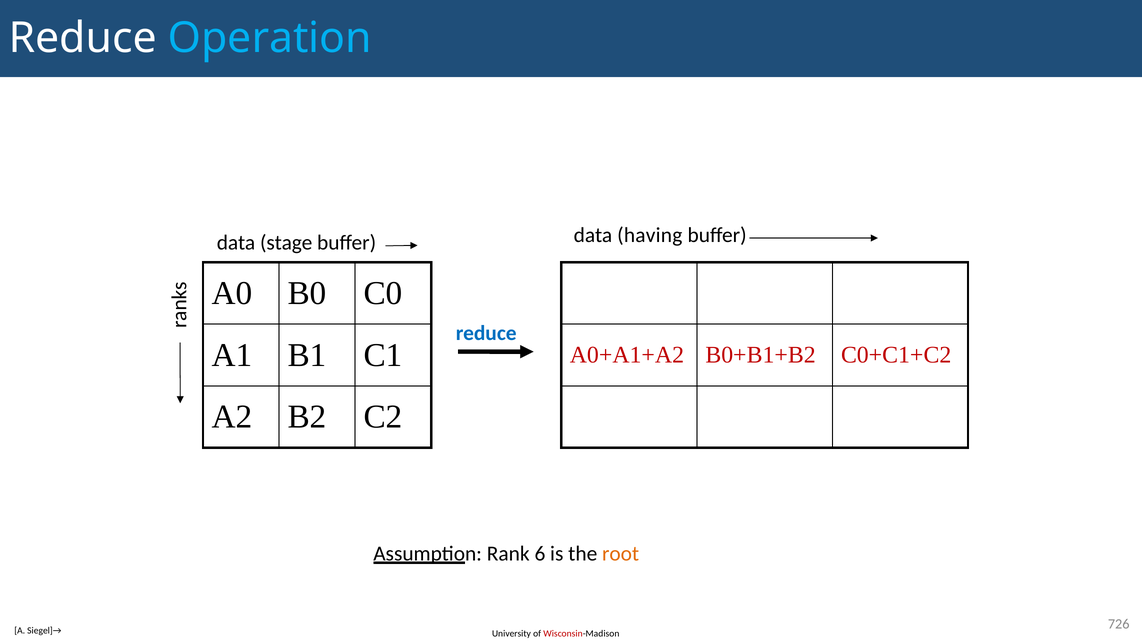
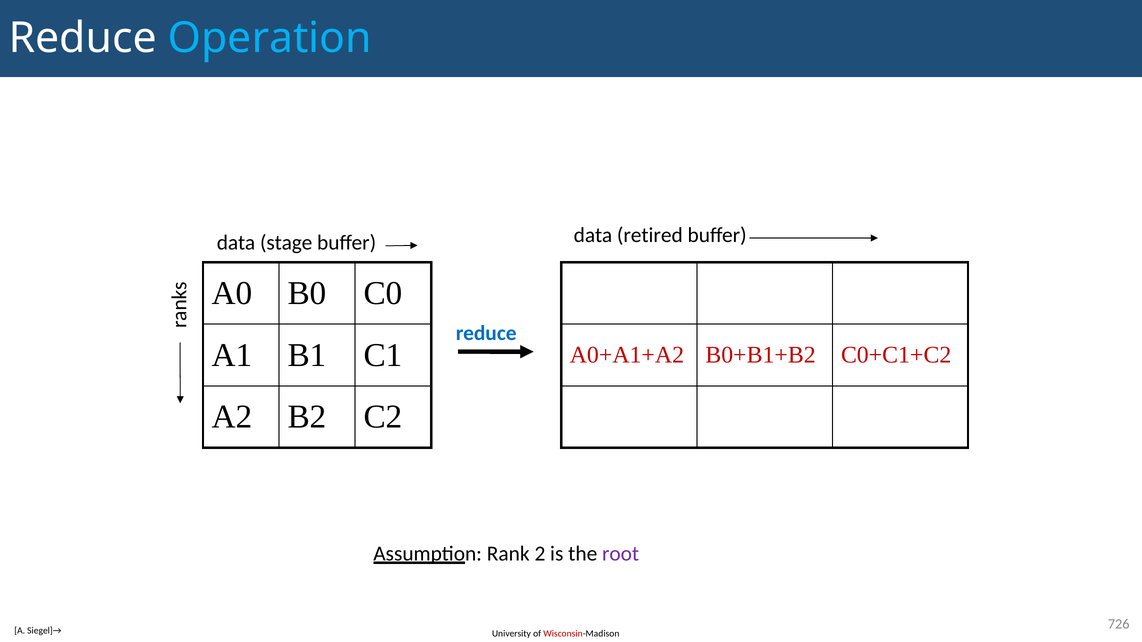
having: having -> retired
6: 6 -> 2
root colour: orange -> purple
